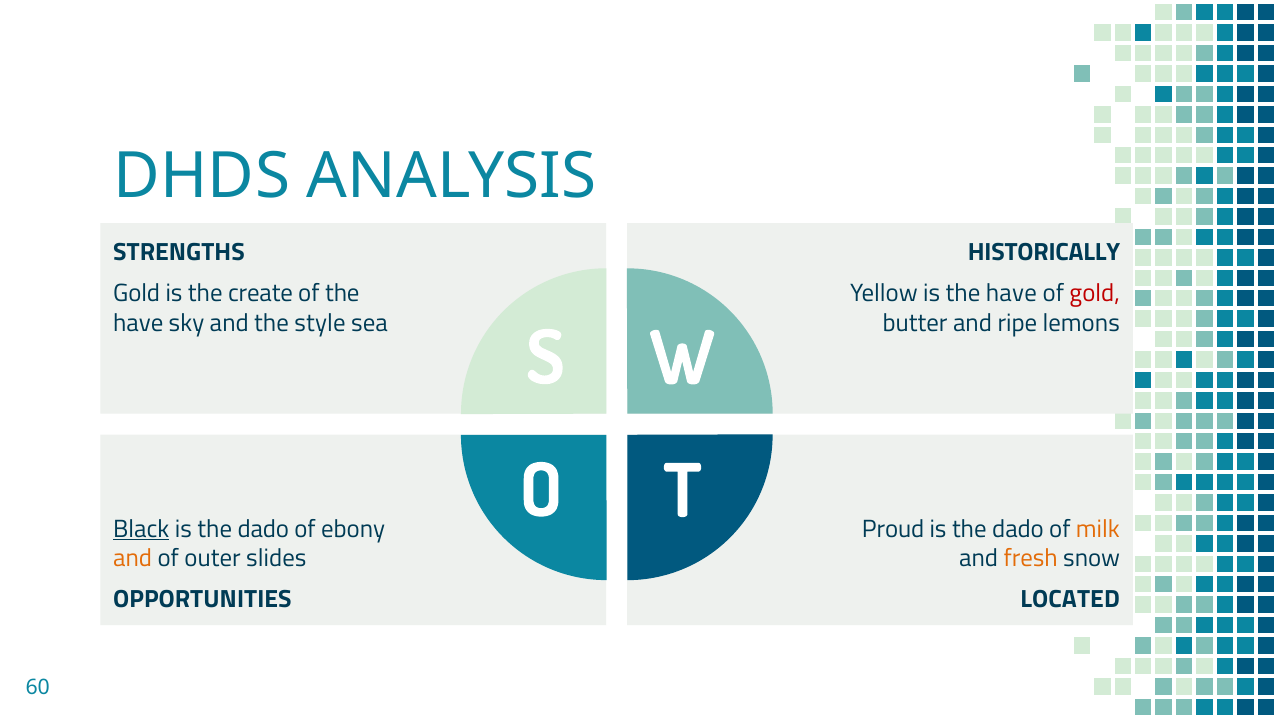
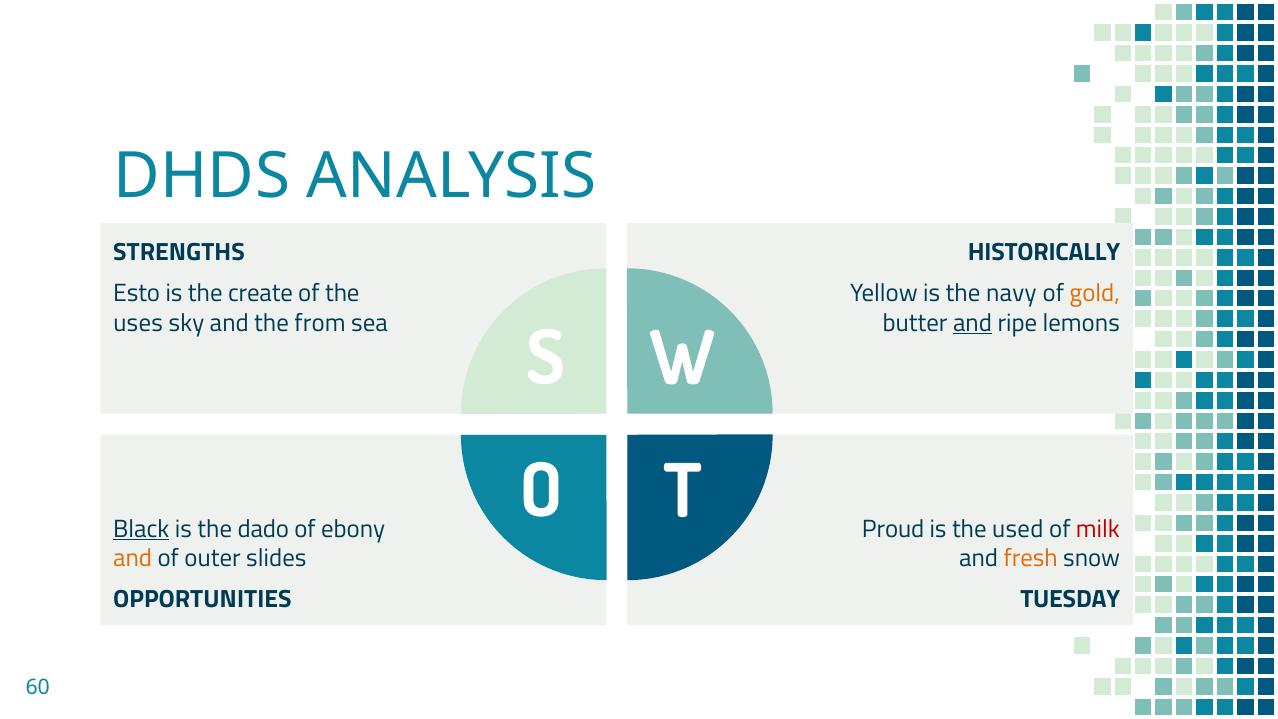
Gold at (137, 293): Gold -> Esto
is the have: have -> navy
gold at (1095, 293) colour: red -> orange
have at (138, 323): have -> uses
style: style -> from
and at (972, 323) underline: none -> present
dado at (1018, 529): dado -> used
milk colour: orange -> red
LOCATED: LOCATED -> TUESDAY
